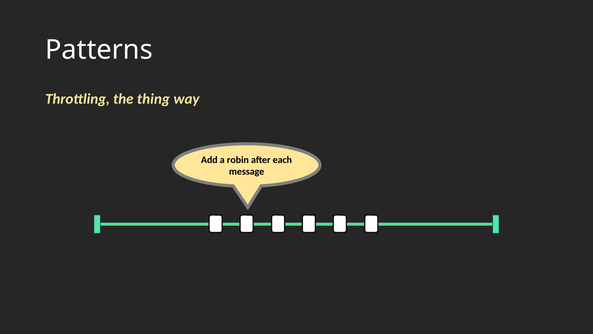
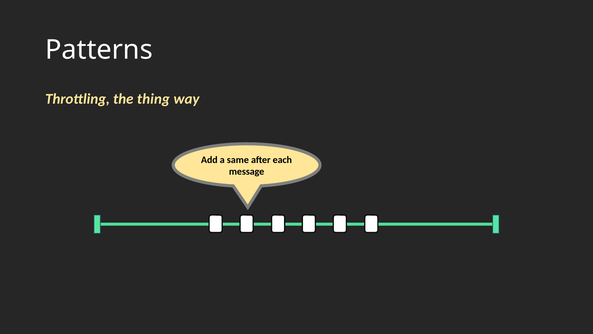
robin: robin -> same
